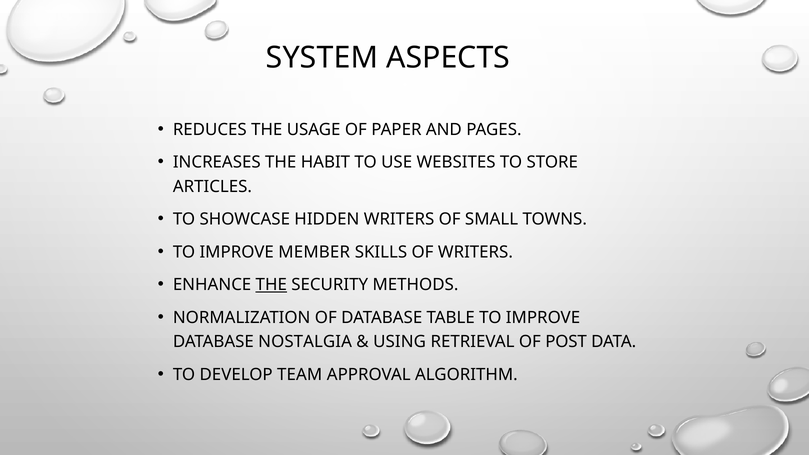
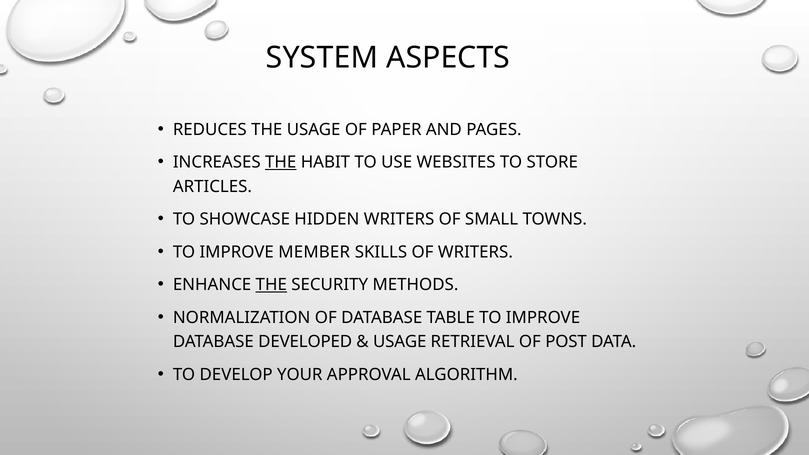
THE at (281, 162) underline: none -> present
NOSTALGIA: NOSTALGIA -> DEVELOPED
USING at (400, 342): USING -> USAGE
TEAM: TEAM -> YOUR
